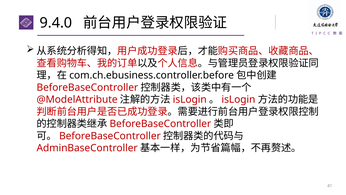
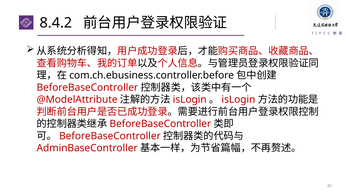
9.4.0: 9.4.0 -> 8.4.2
